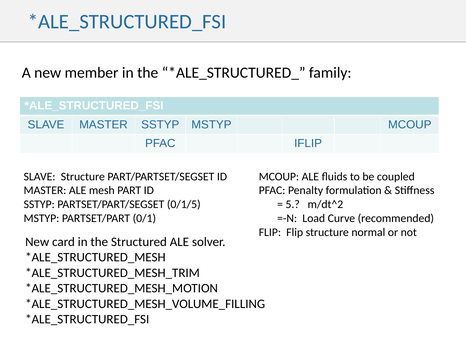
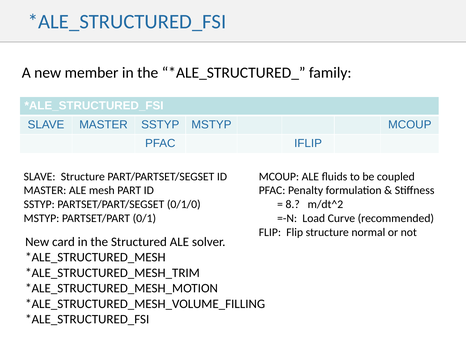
0/1/5: 0/1/5 -> 0/1/0
5: 5 -> 8
